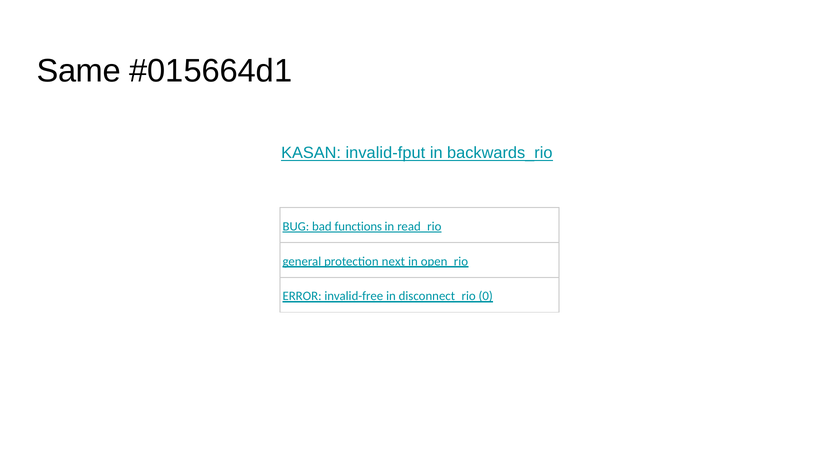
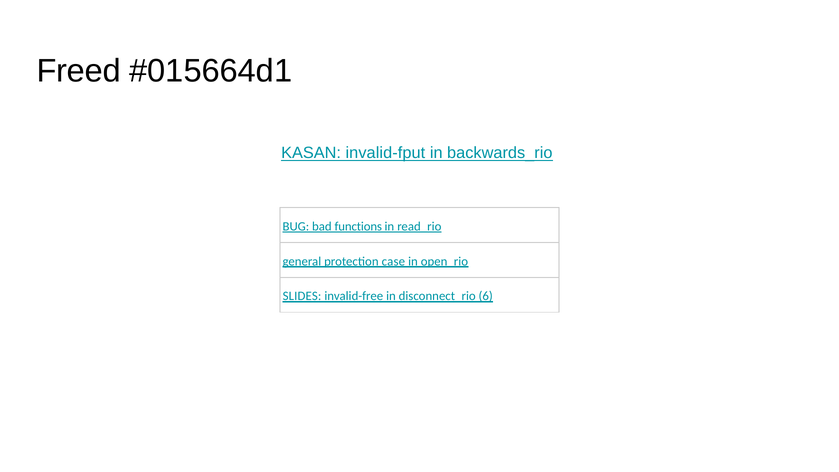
Same: Same -> Freed
next: next -> case
ERROR: ERROR -> SLIDES
0: 0 -> 6
